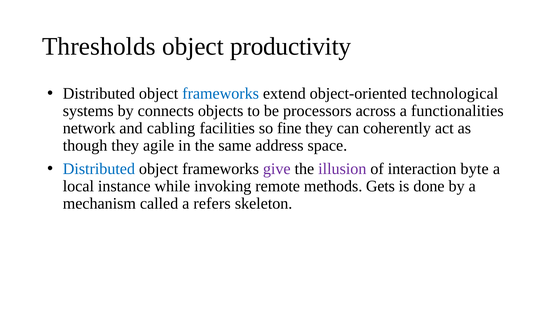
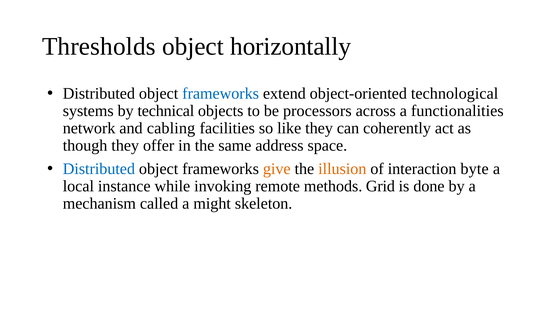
productivity: productivity -> horizontally
connects: connects -> technical
fine: fine -> like
agile: agile -> offer
give colour: purple -> orange
illusion colour: purple -> orange
Gets: Gets -> Grid
refers: refers -> might
